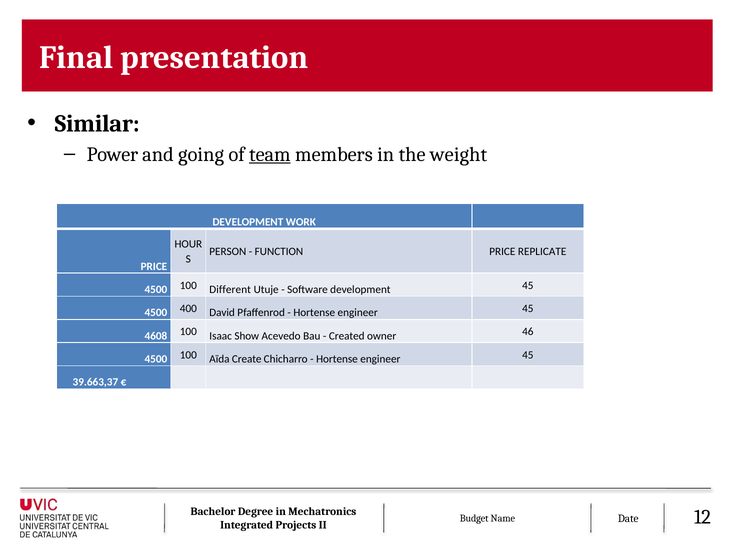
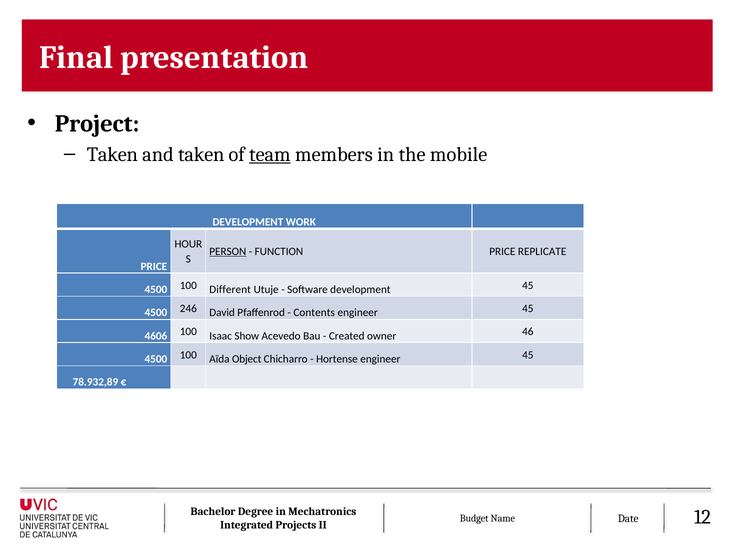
Similar: Similar -> Project
Power at (112, 154): Power -> Taken
and going: going -> taken
weight: weight -> mobile
PERSON underline: none -> present
400: 400 -> 246
Hortense at (314, 312): Hortense -> Contents
4608: 4608 -> 4606
Create: Create -> Object
39.663,37: 39.663,37 -> 78.932,89
